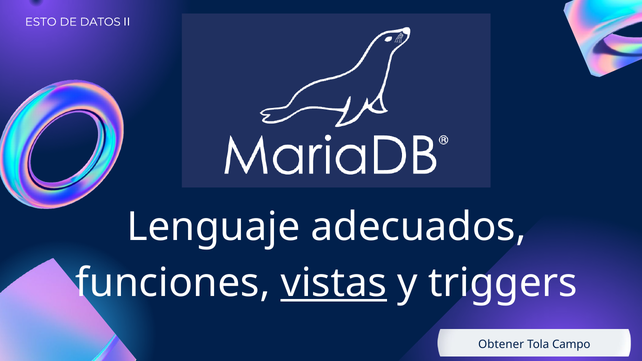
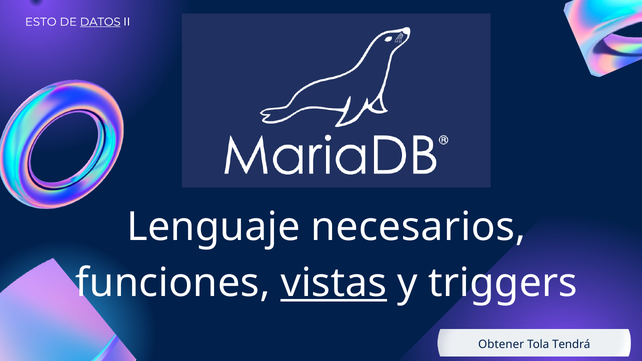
DATOS underline: none -> present
adecuados: adecuados -> necesarios
Campo: Campo -> Tendrá
